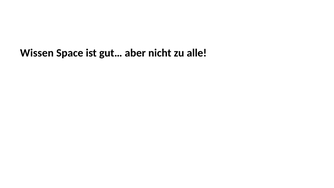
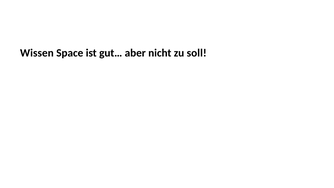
alle: alle -> soll
